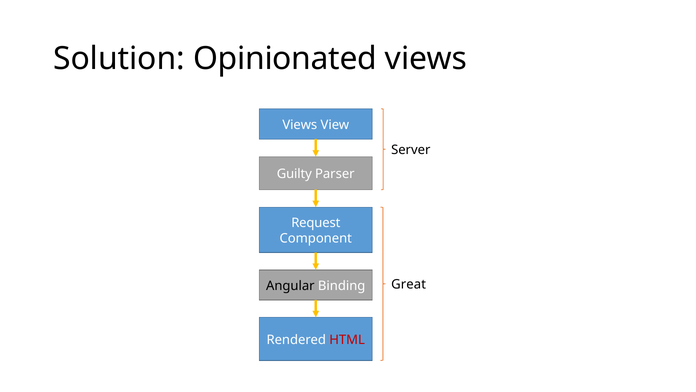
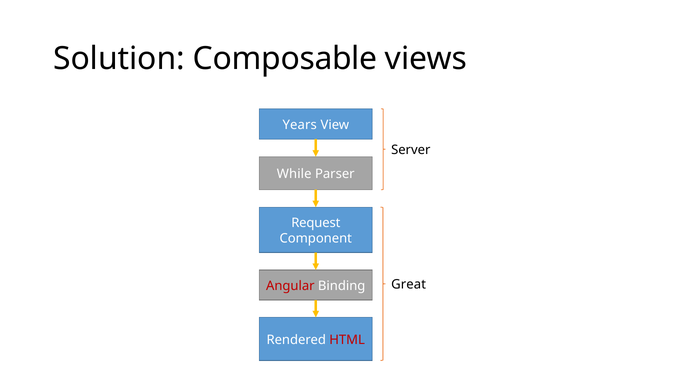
Opinionated: Opinionated -> Composable
Views at (300, 125): Views -> Years
Guilty: Guilty -> While
Angular colour: black -> red
